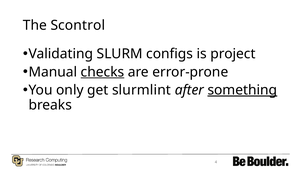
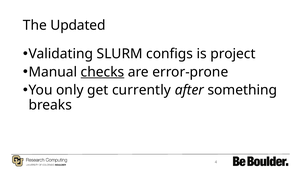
Scontrol: Scontrol -> Updated
slurmlint: slurmlint -> currently
something underline: present -> none
